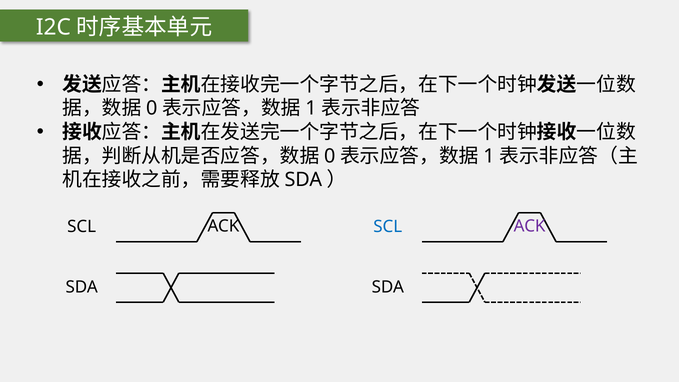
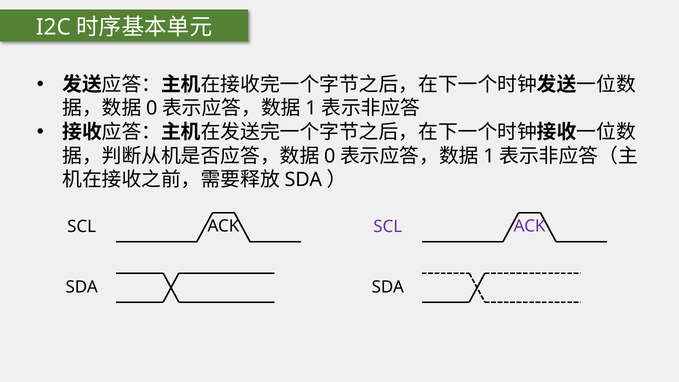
SCL at (388, 227) colour: blue -> purple
